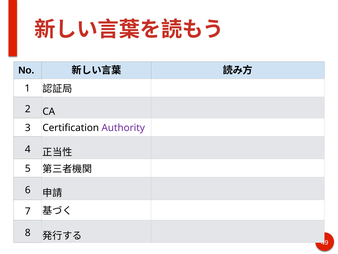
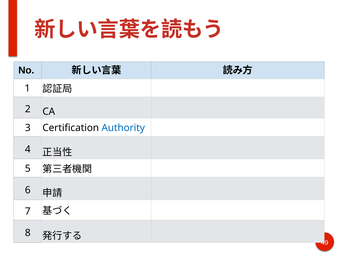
Authority colour: purple -> blue
